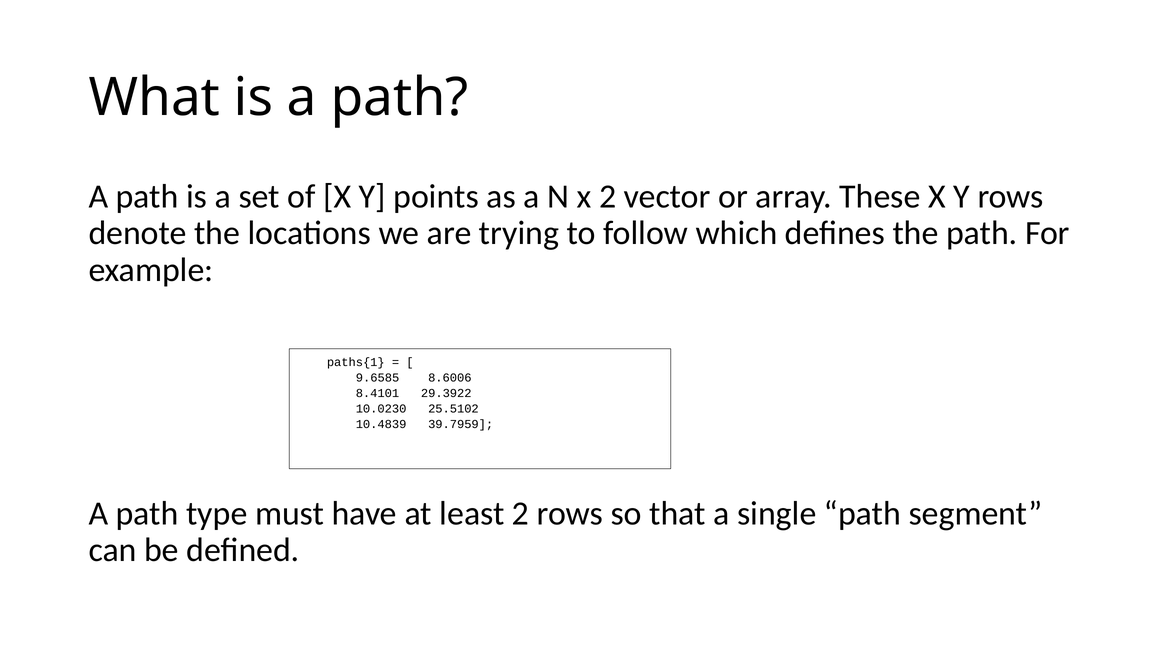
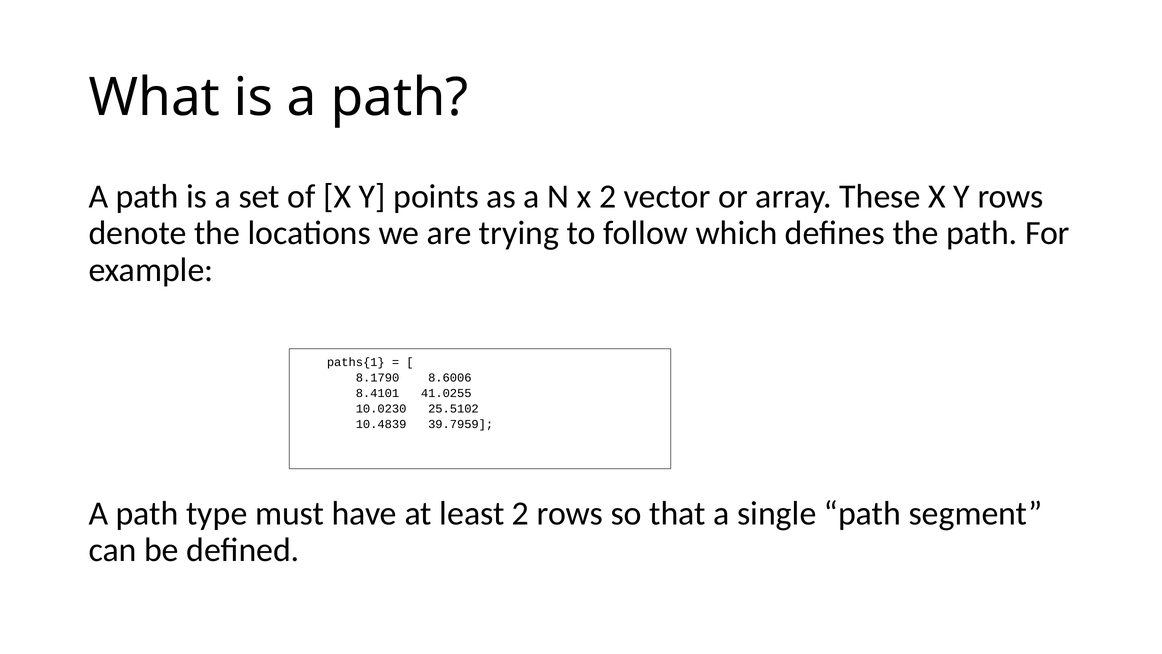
9.6585: 9.6585 -> 8.1790
29.3922: 29.3922 -> 41.0255
